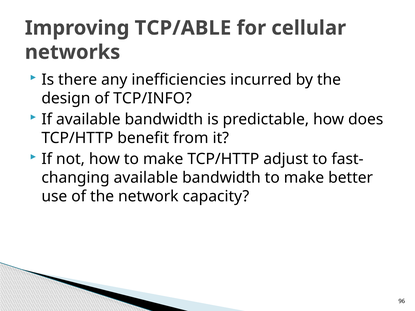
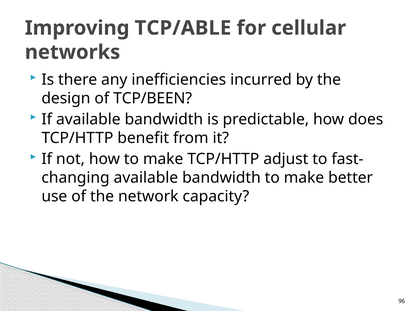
TCP/INFO: TCP/INFO -> TCP/BEEN
